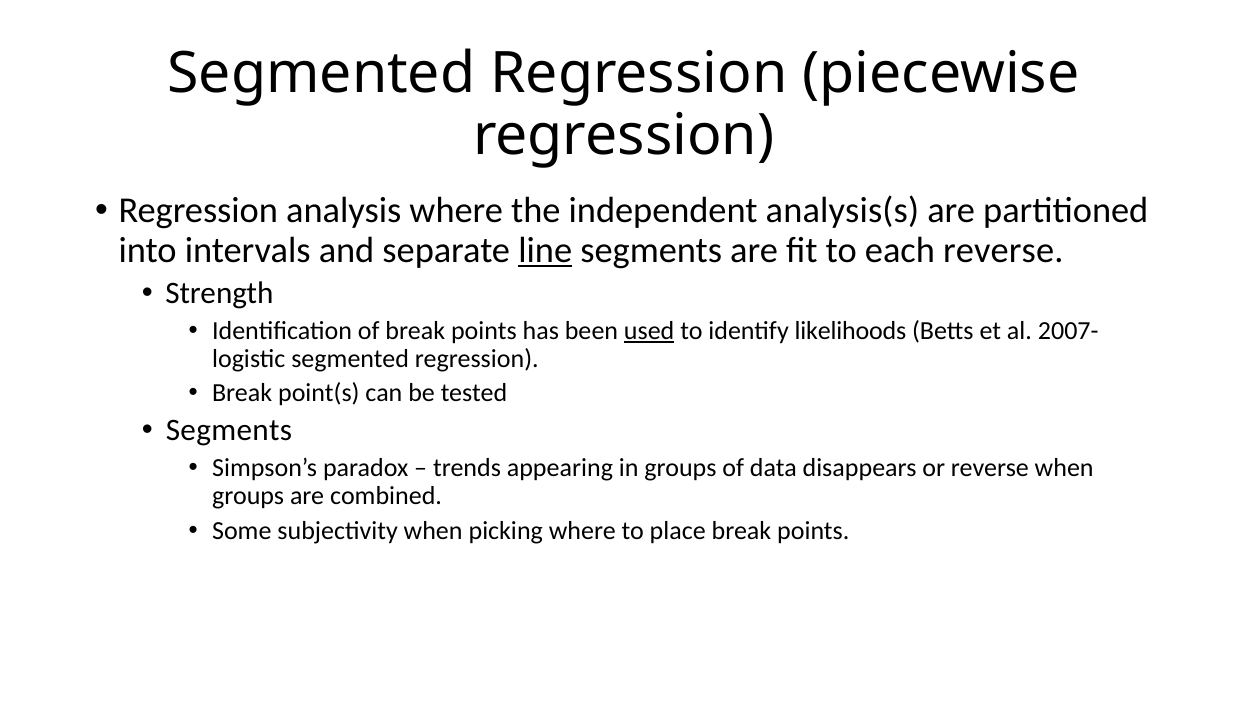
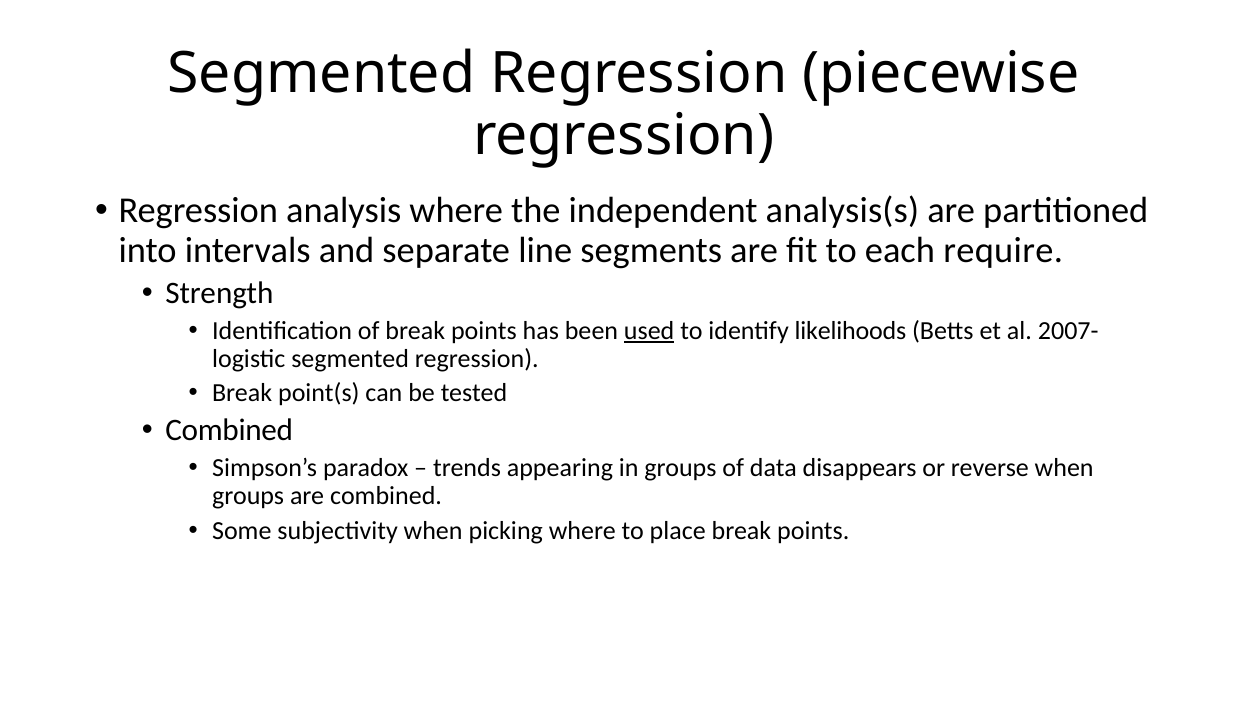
line underline: present -> none
each reverse: reverse -> require
Segments at (229, 431): Segments -> Combined
